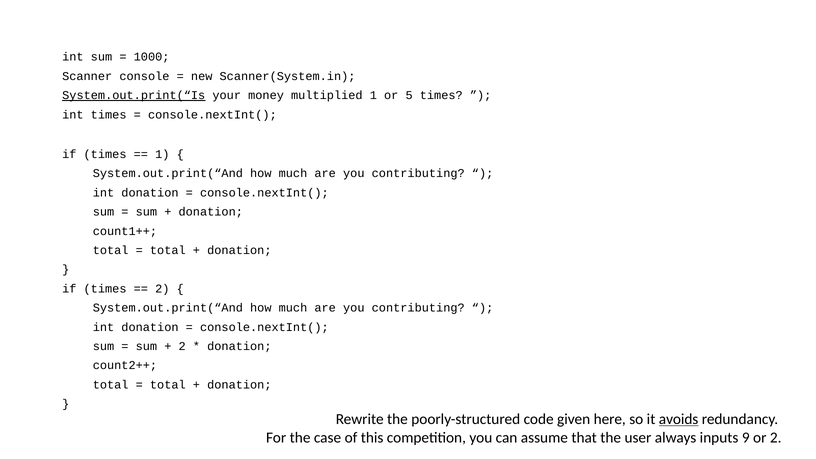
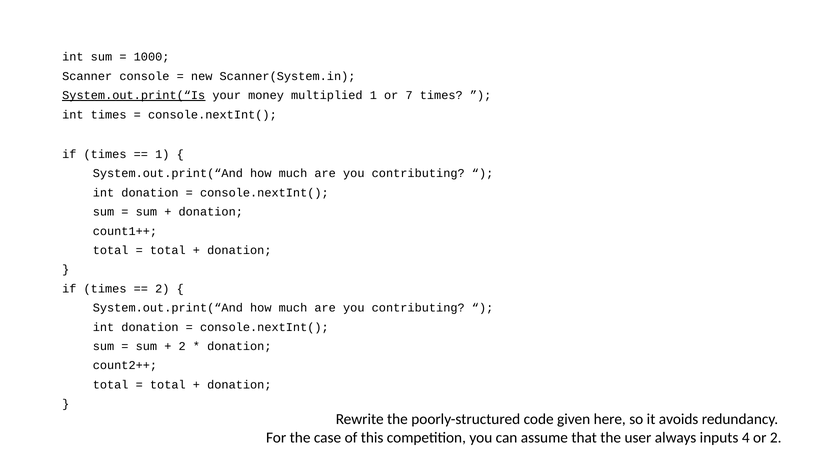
5: 5 -> 7
avoids underline: present -> none
9: 9 -> 4
